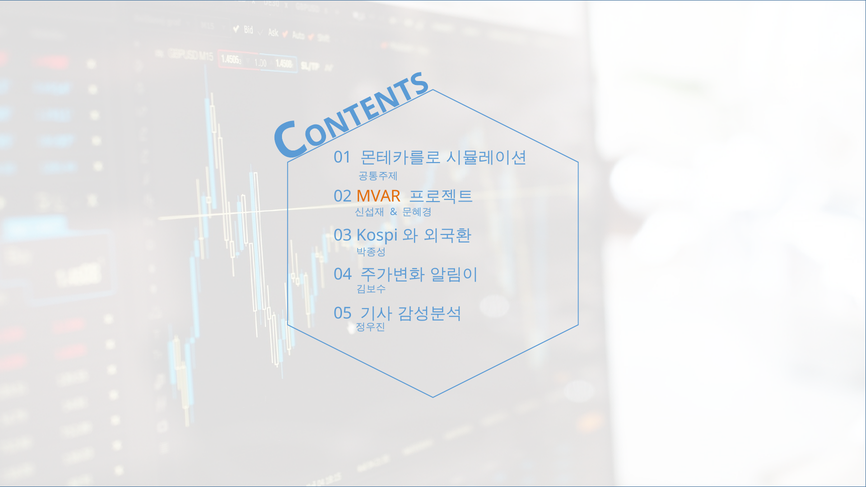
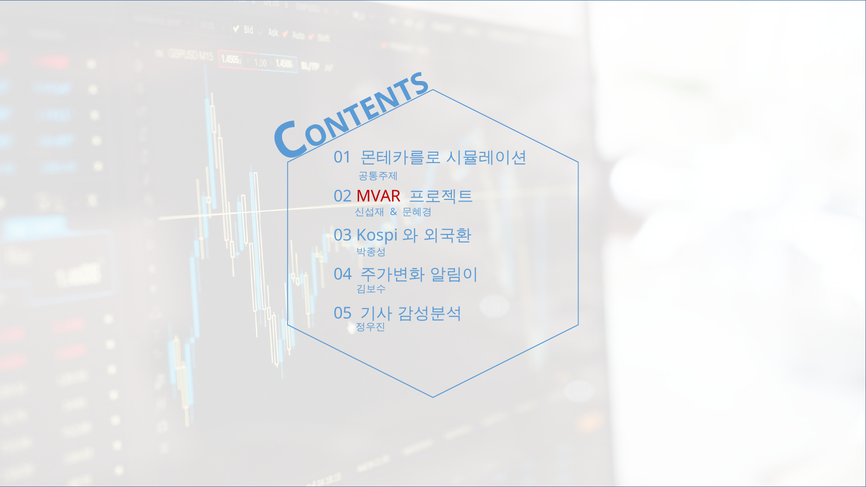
MVAR colour: orange -> red
